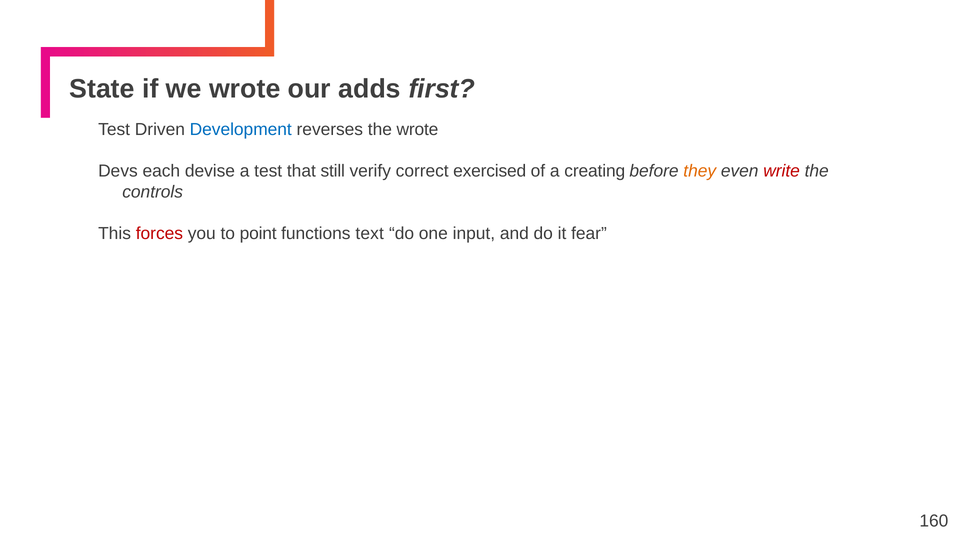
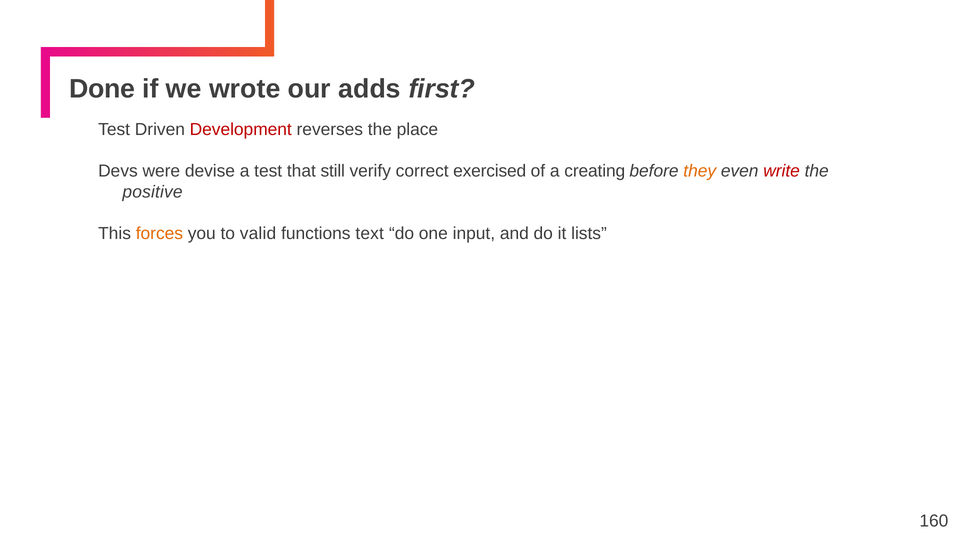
State: State -> Done
Development colour: blue -> red
the wrote: wrote -> place
each: each -> were
controls: controls -> positive
forces colour: red -> orange
point: point -> valid
fear: fear -> lists
